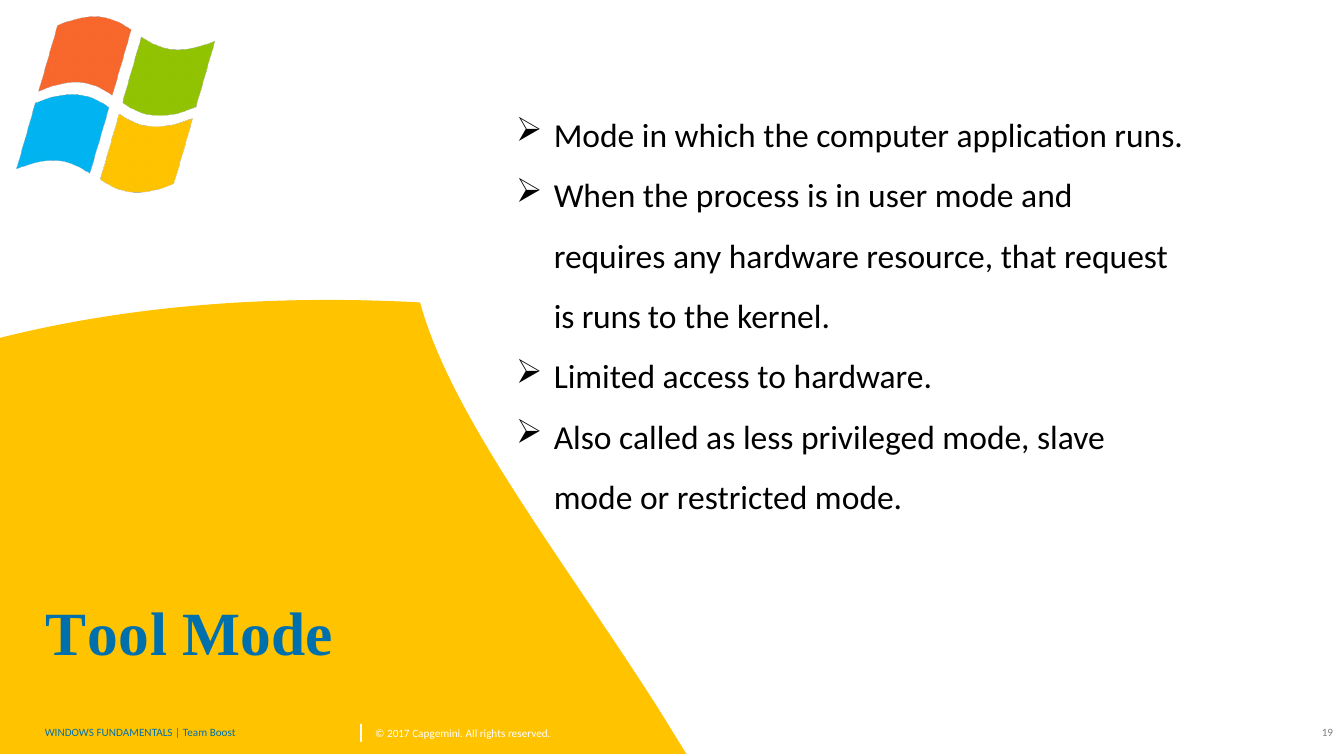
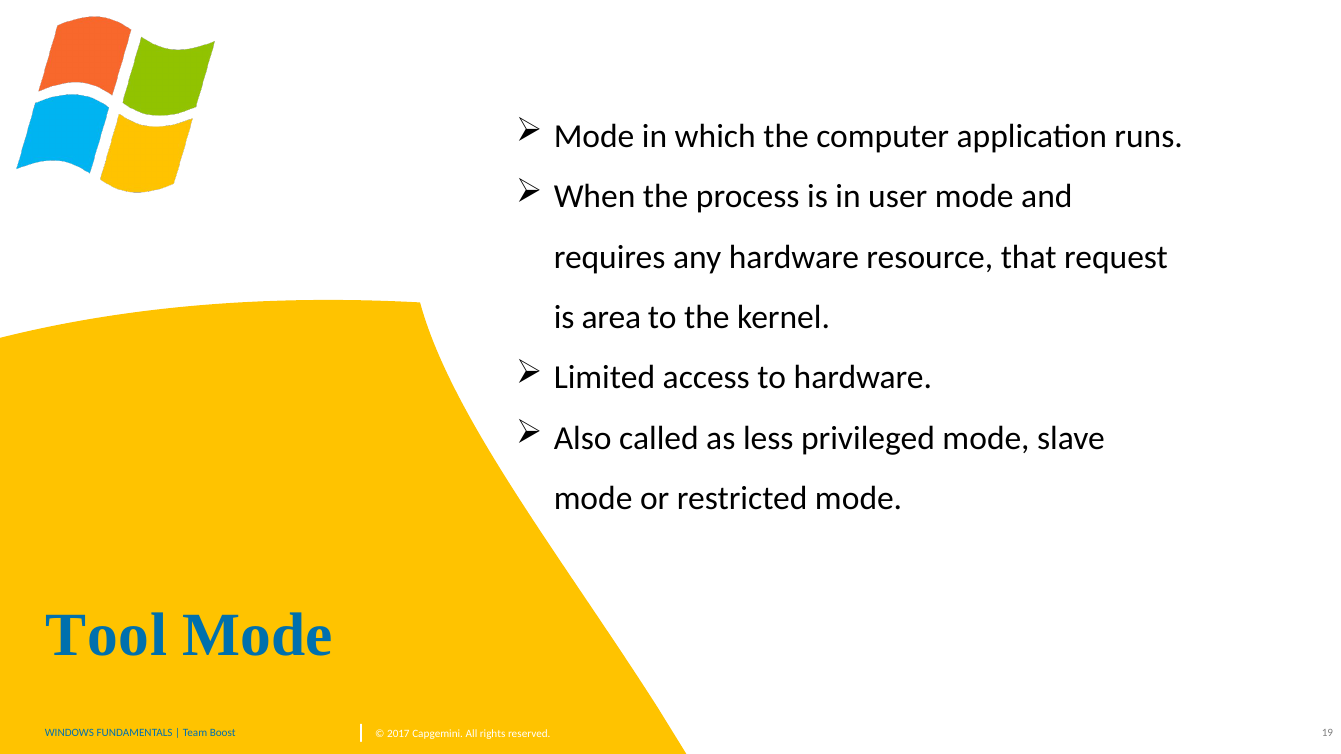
is runs: runs -> area
